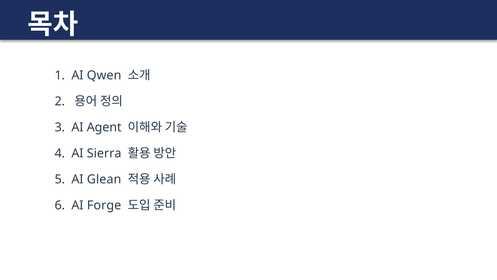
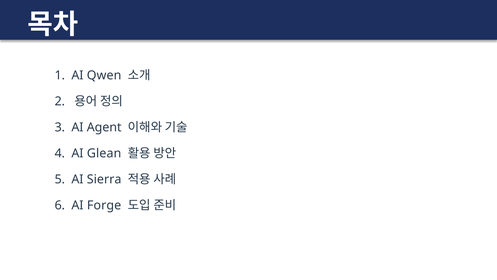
Sierra: Sierra -> Glean
Glean: Glean -> Sierra
